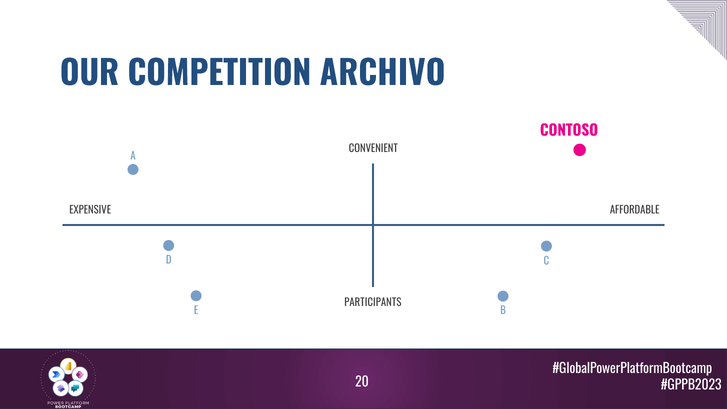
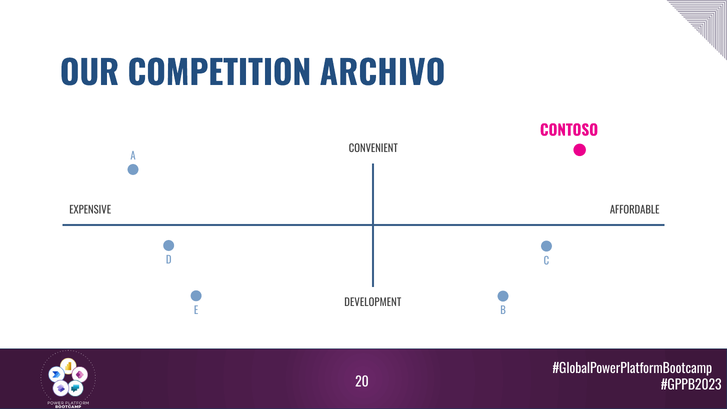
PARTICIPANTS: PARTICIPANTS -> DEVELOPMENT
